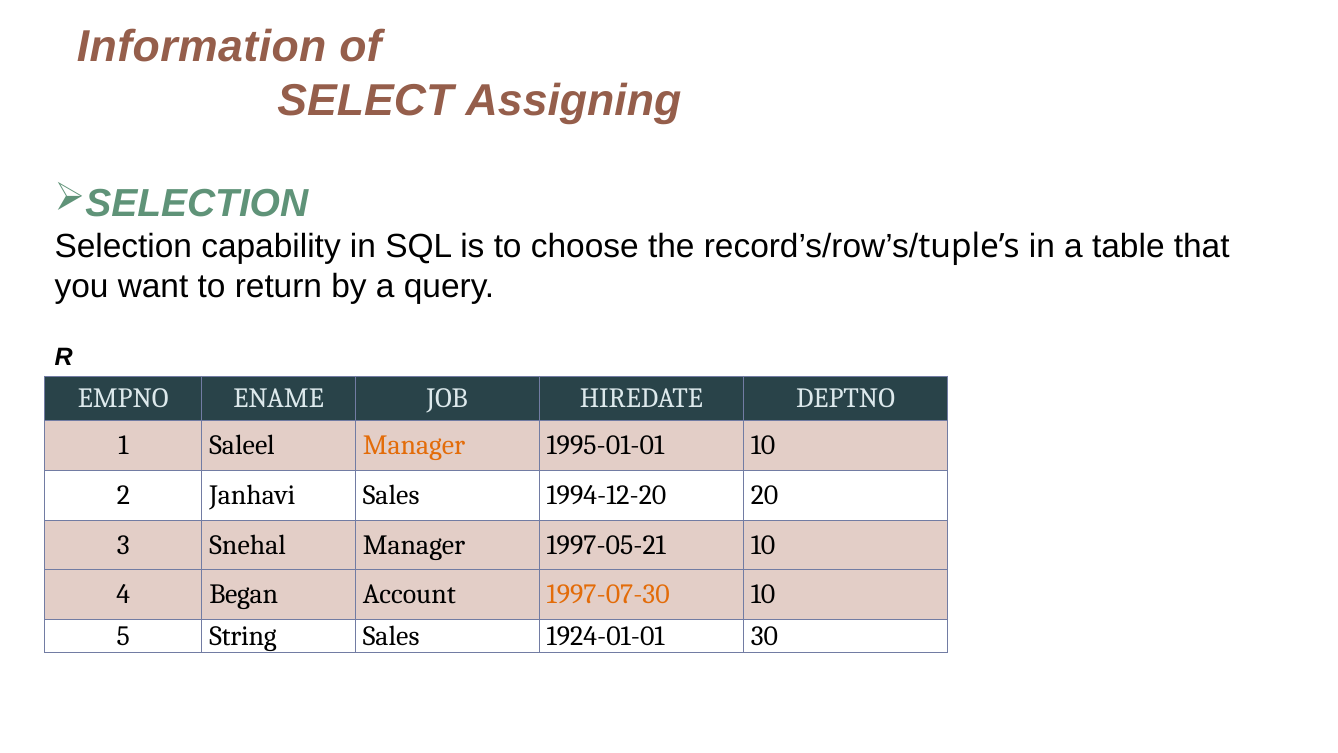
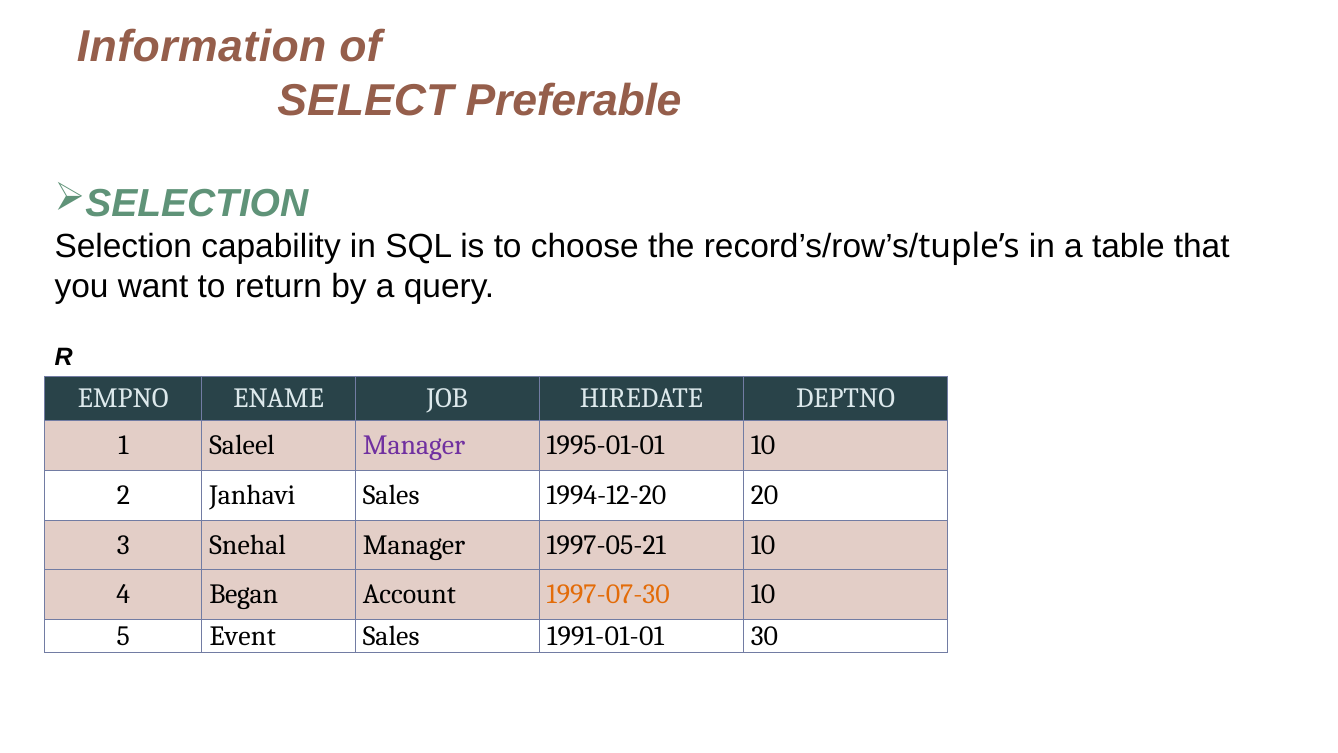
Assigning: Assigning -> Preferable
Manager at (414, 445) colour: orange -> purple
String: String -> Event
1924-01-01: 1924-01-01 -> 1991-01-01
